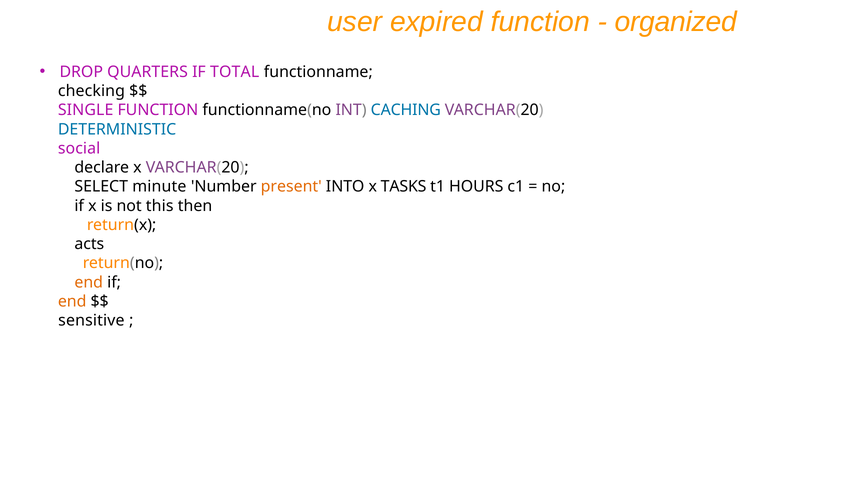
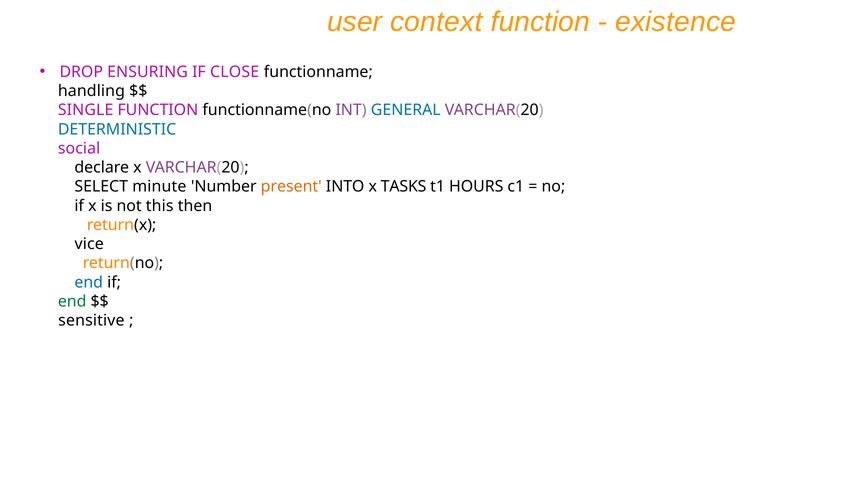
expired: expired -> context
organized: organized -> existence
QUARTERS: QUARTERS -> ENSURING
TOTAL: TOTAL -> CLOSE
checking: checking -> handling
CACHING: CACHING -> GENERAL
acts: acts -> vice
end at (89, 282) colour: orange -> blue
end at (72, 301) colour: orange -> green
